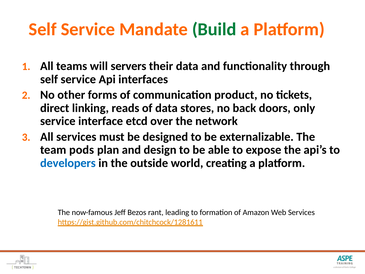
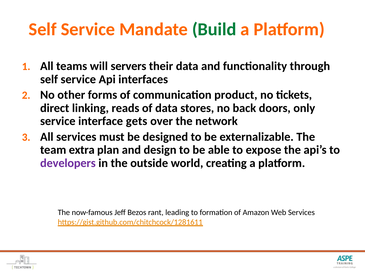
etcd: etcd -> gets
pods: pods -> extra
developers colour: blue -> purple
